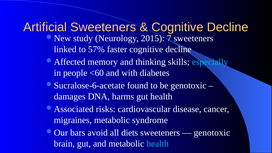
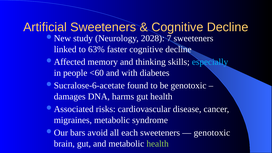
2015: 2015 -> 2028
57%: 57% -> 63%
diets: diets -> each
health at (158, 144) colour: light blue -> light green
